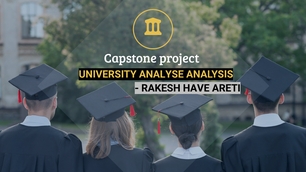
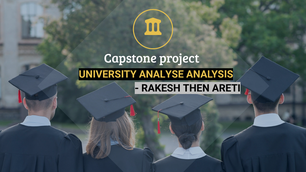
HAVE: HAVE -> THEN
